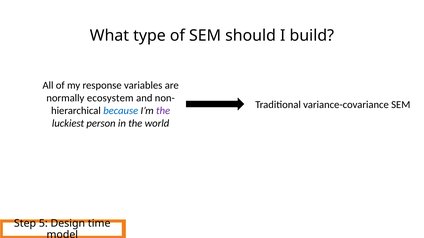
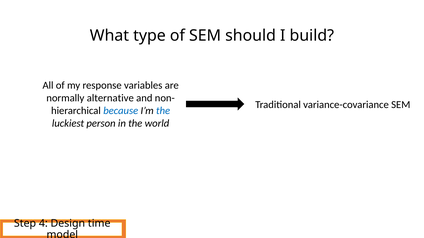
ecosystem: ecosystem -> alternative
the at (163, 111) colour: purple -> blue
5: 5 -> 4
